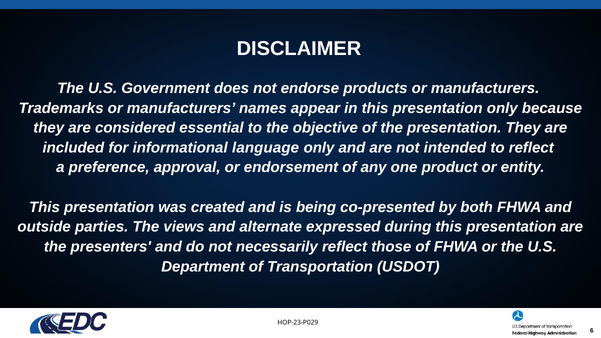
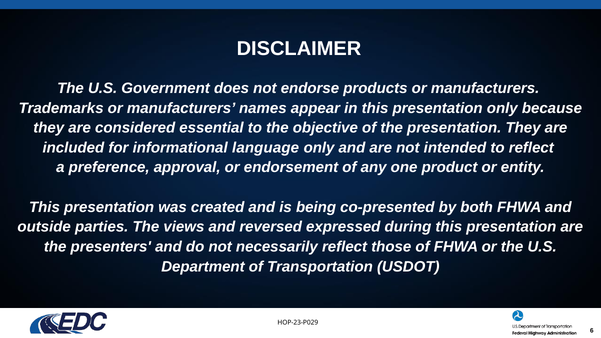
alternate: alternate -> reversed
